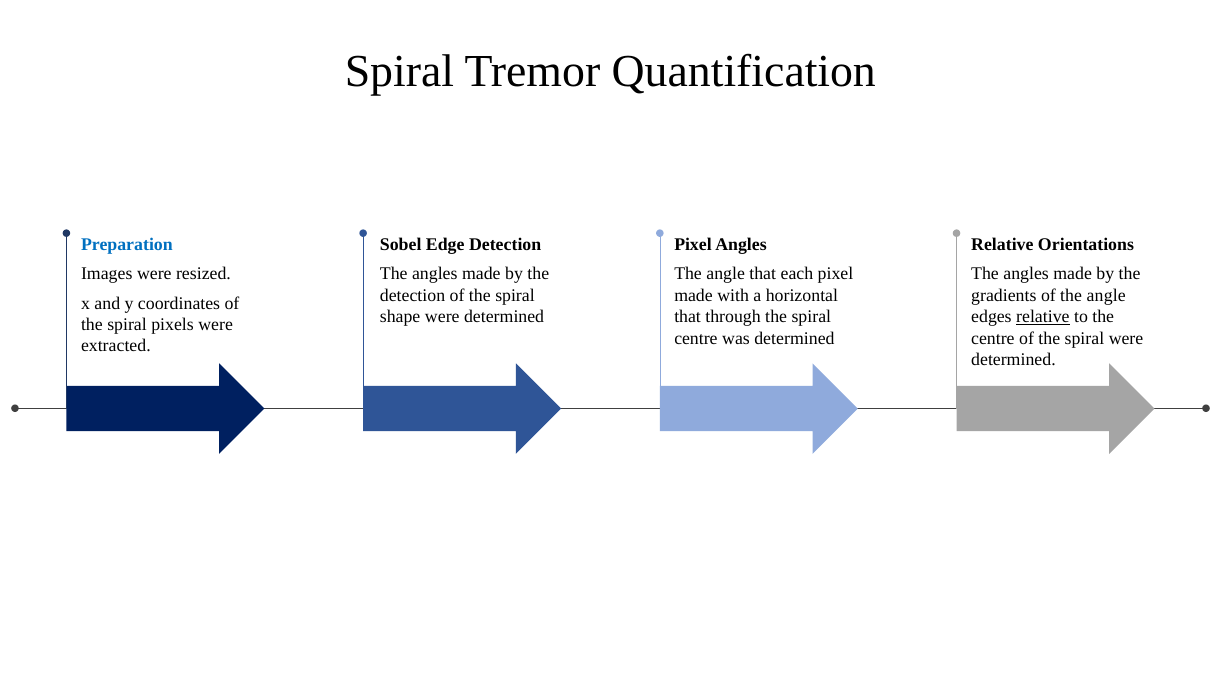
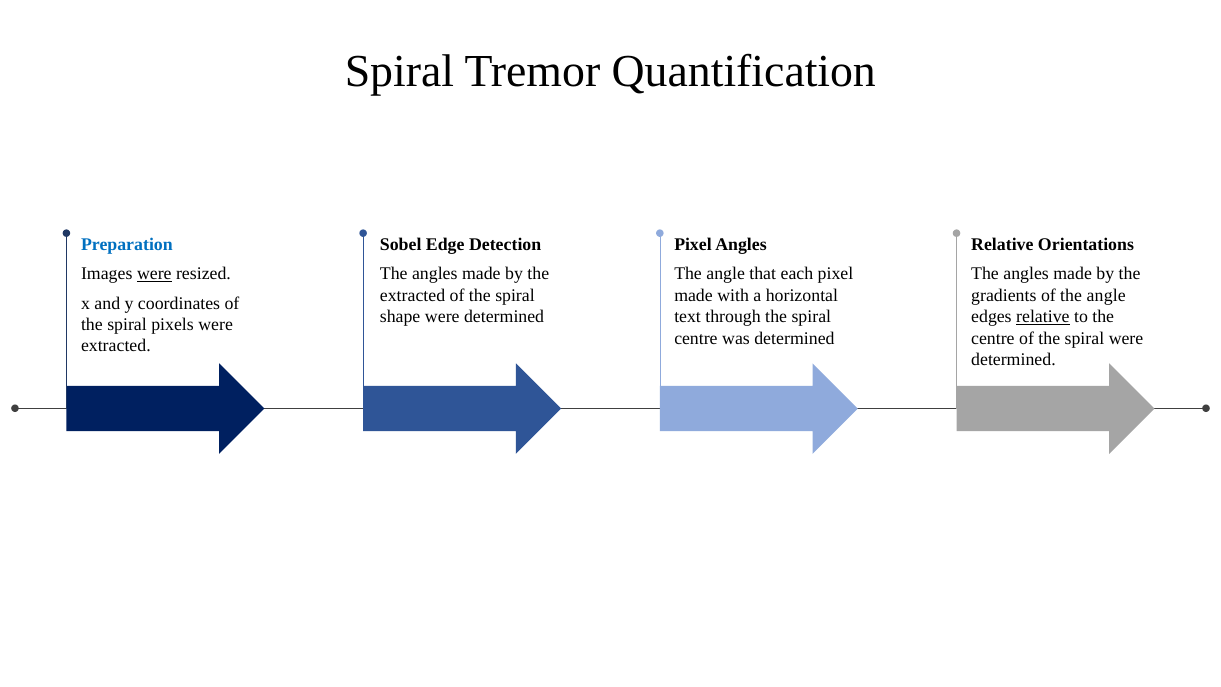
were at (154, 274) underline: none -> present
detection at (413, 295): detection -> extracted
that at (688, 317): that -> text
